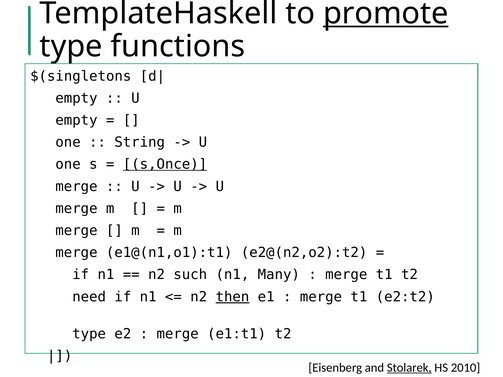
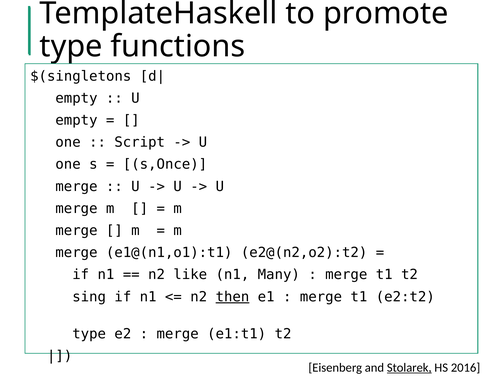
promote underline: present -> none
String: String -> Script
s,Once underline: present -> none
such: such -> like
need: need -> sing
2010: 2010 -> 2016
